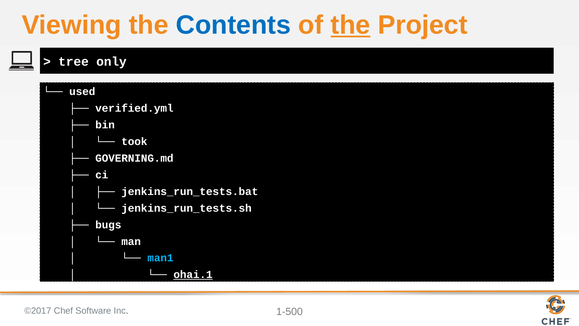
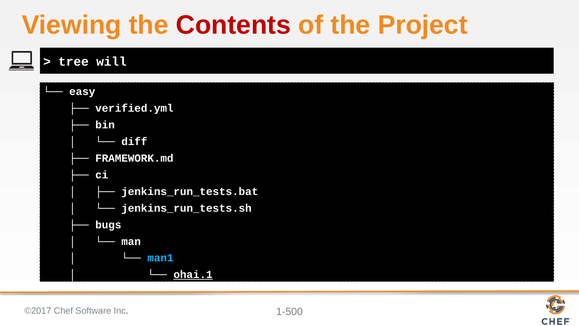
Contents colour: blue -> red
the at (350, 25) underline: present -> none
only: only -> will
used: used -> easy
took: took -> diff
GOVERNING.md: GOVERNING.md -> FRAMEWORK.md
